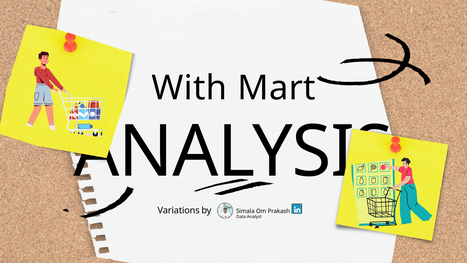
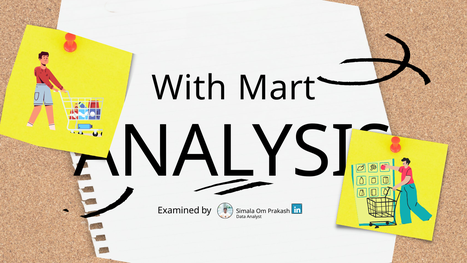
Variations: Variations -> Examined
